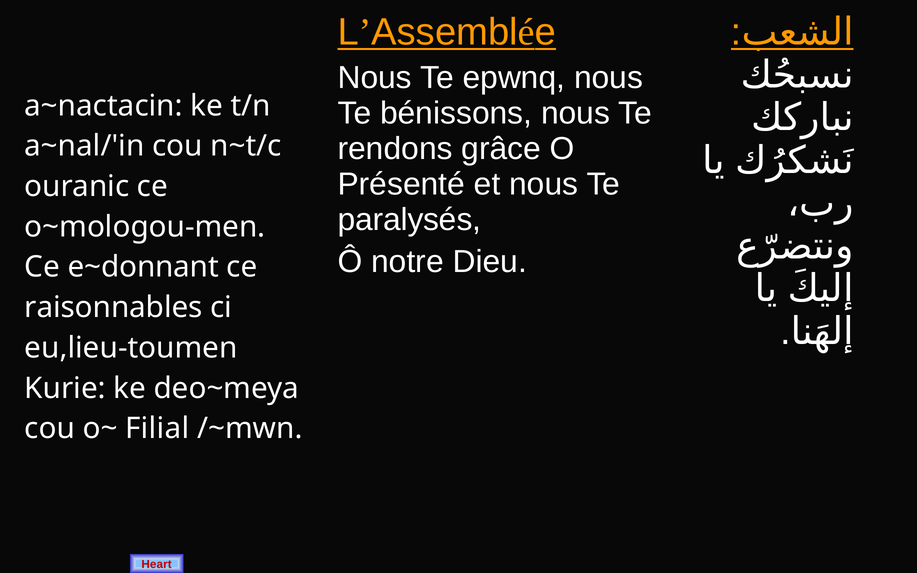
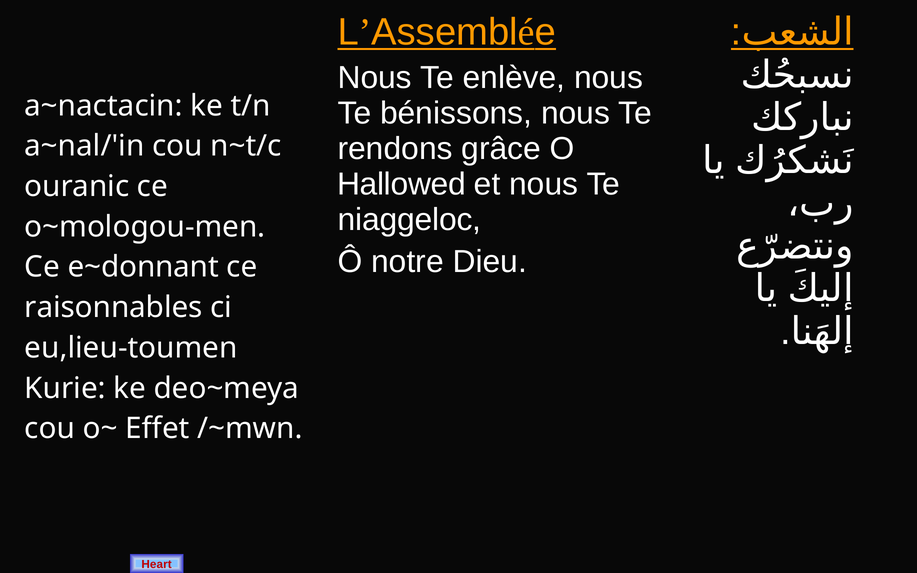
epwnq: epwnq -> enlève
Présenté: Présenté -> Hallowed
paralysés: paralysés -> niaggeloc
Filial: Filial -> Effet
